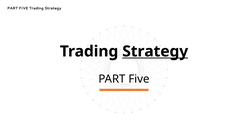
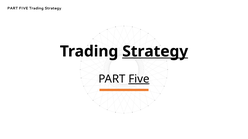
Five at (139, 79) underline: none -> present
